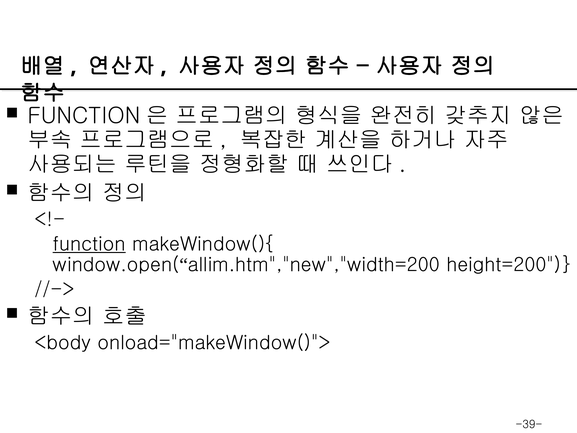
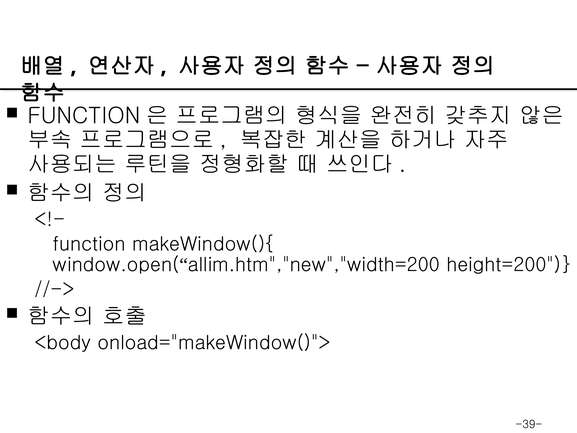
function underline: present -> none
